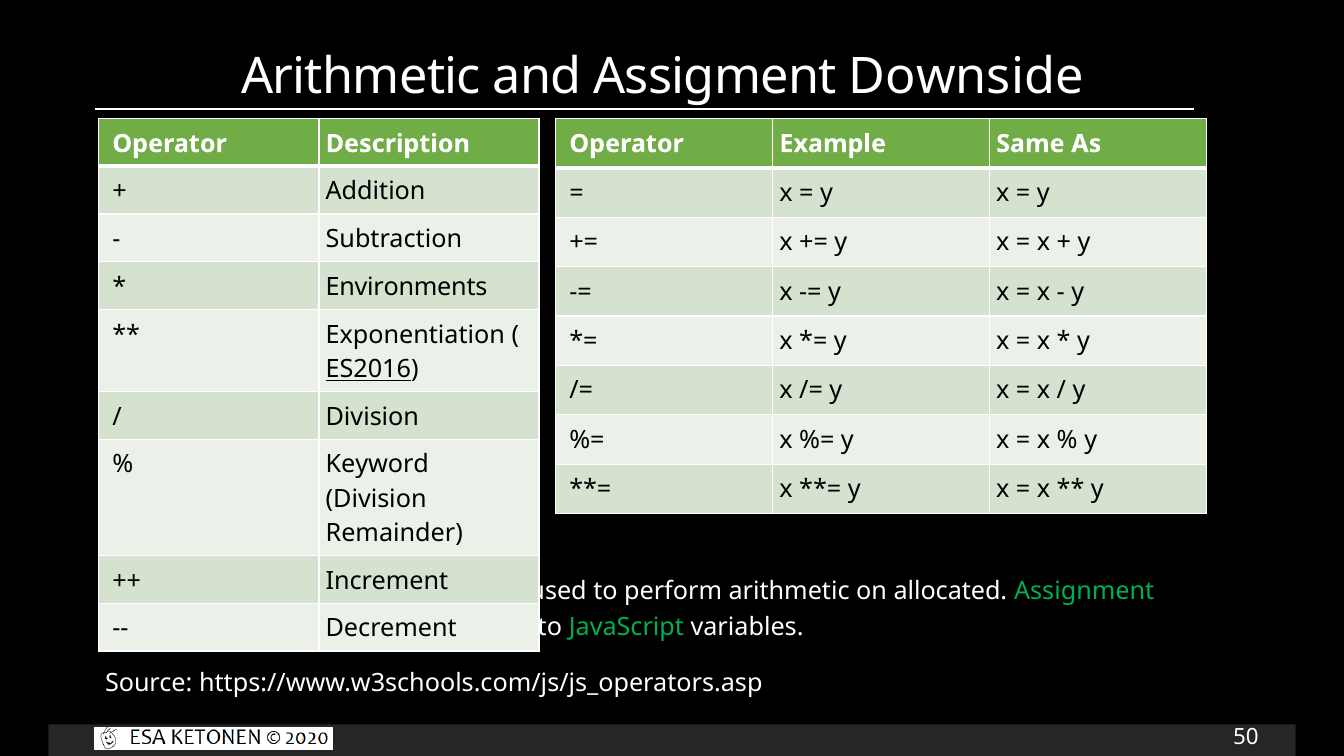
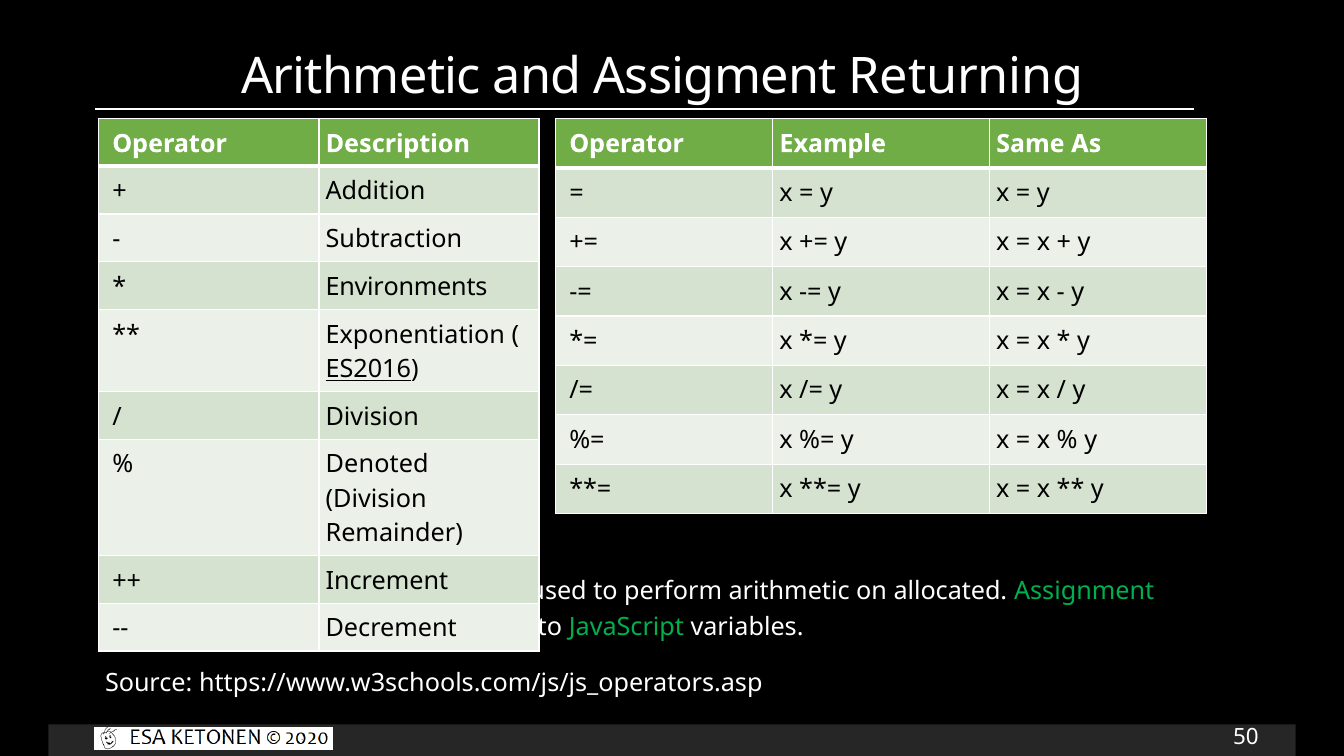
Downside: Downside -> Returning
Keyword: Keyword -> Denoted
